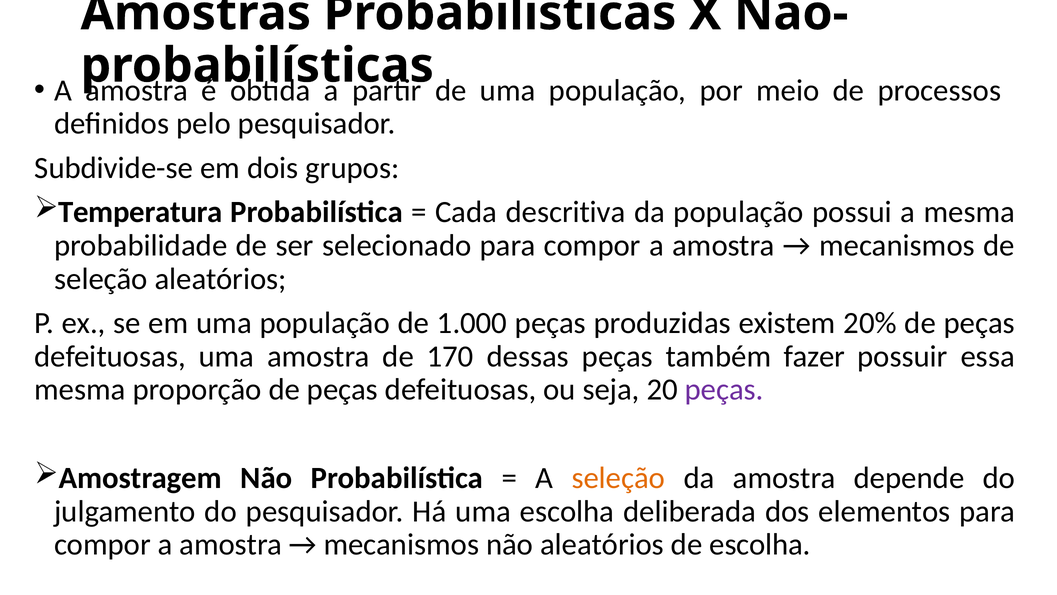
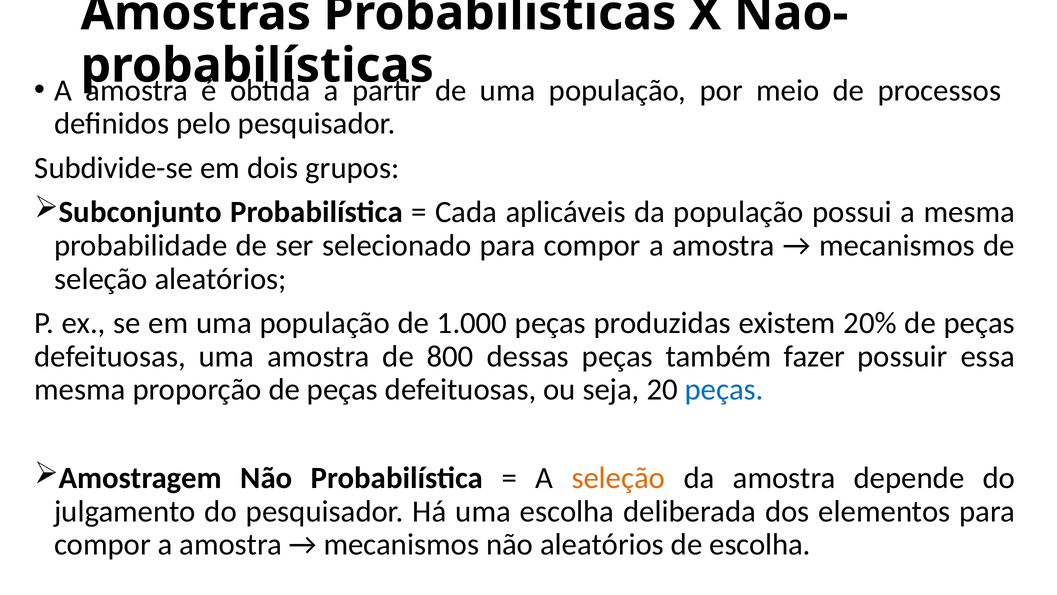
Temperatura: Temperatura -> Subconjunto
descritiva: descritiva -> aplicáveis
170: 170 -> 800
peças at (724, 389) colour: purple -> blue
